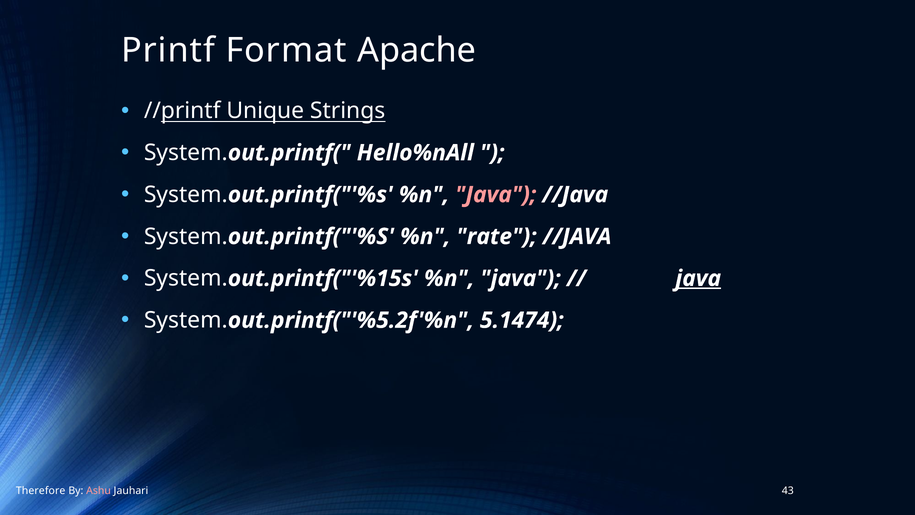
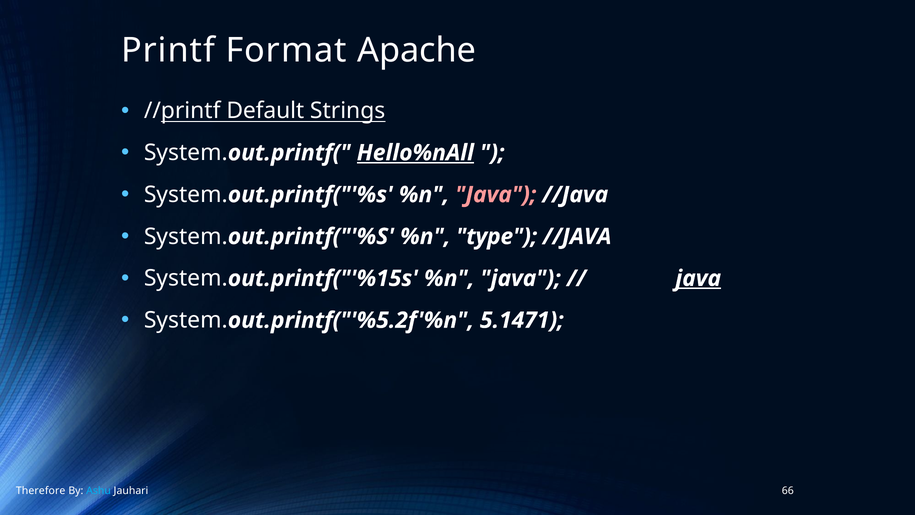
Unique: Unique -> Default
Hello%nAll underline: none -> present
rate: rate -> type
5.1474: 5.1474 -> 5.1471
Ashu colour: pink -> light blue
43: 43 -> 66
